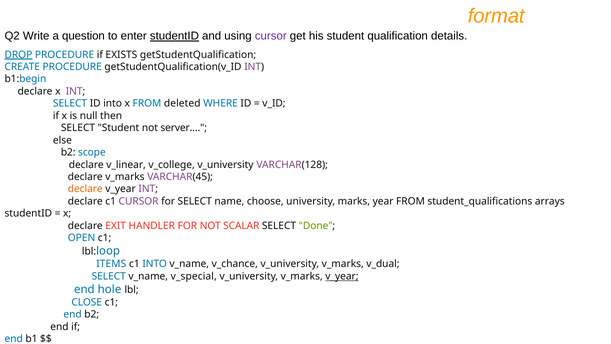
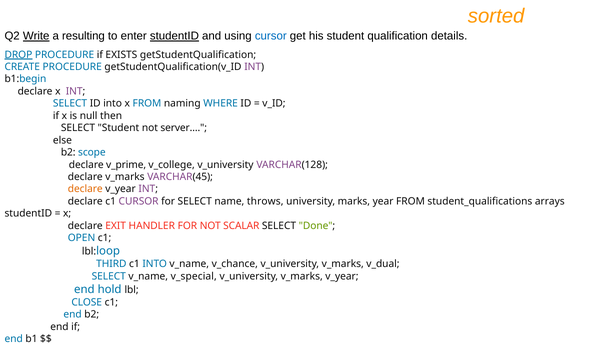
format: format -> sorted
Write underline: none -> present
question: question -> resulting
cursor at (271, 36) colour: purple -> blue
deleted: deleted -> naming
v_linear: v_linear -> v_prime
choose: choose -> throws
ITEMS: ITEMS -> THIRD
v_year at (342, 276) underline: present -> none
hole: hole -> hold
